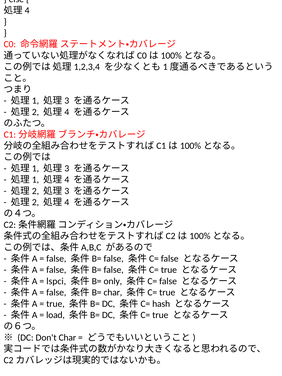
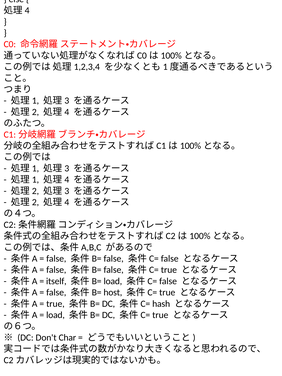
lspci: lspci -> itself
only at (113, 281): only -> load
char at (113, 292): char -> host
